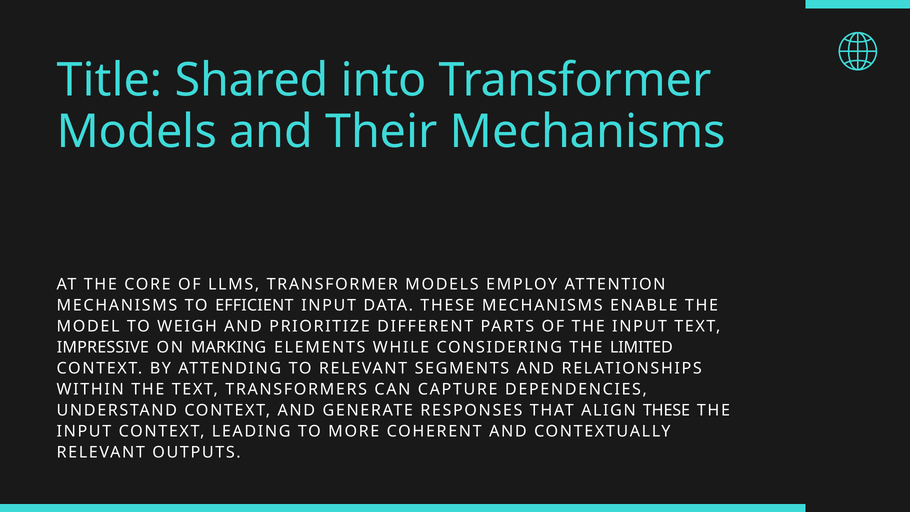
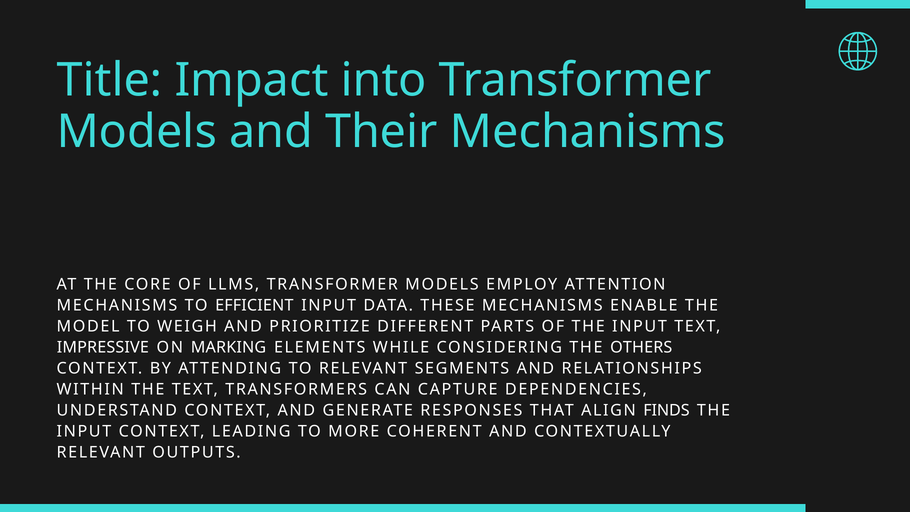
Shared: Shared -> Impact
LIMITED: LIMITED -> OTHERS
ALIGN THESE: THESE -> FINDS
